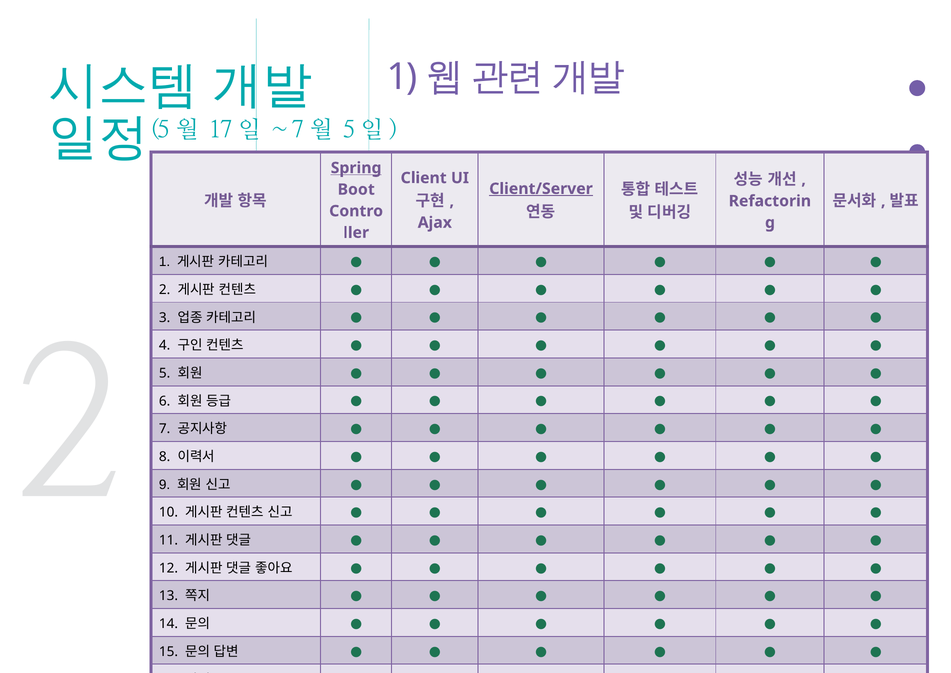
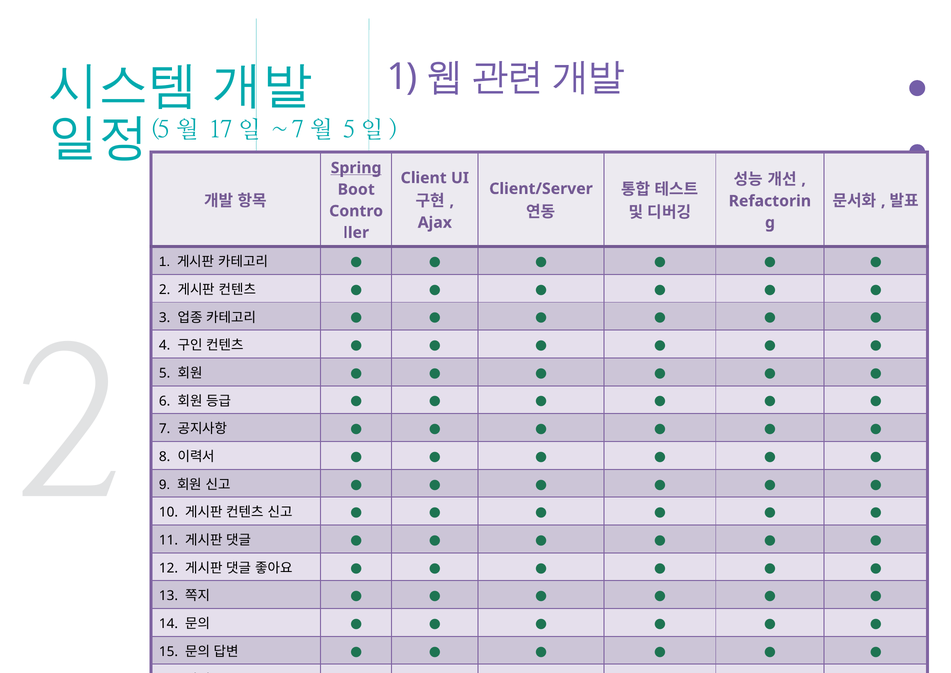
Client/Server underline: present -> none
